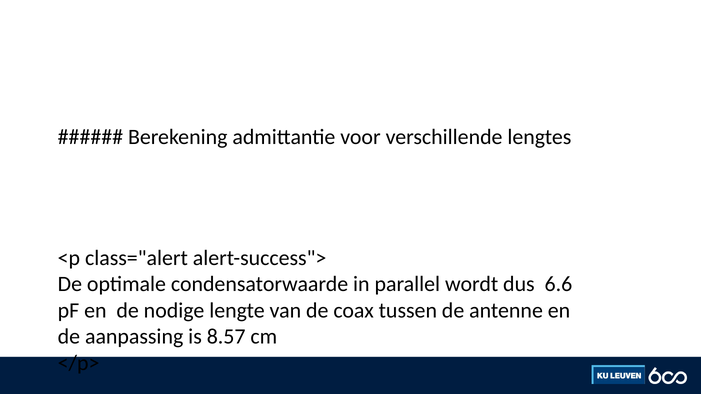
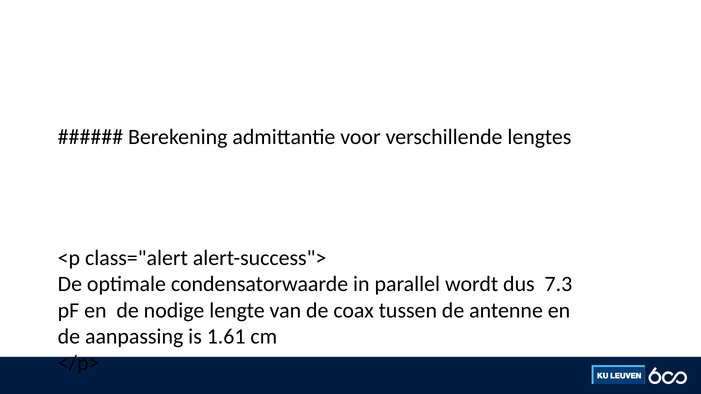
6.6: 6.6 -> 7.3
8.57: 8.57 -> 1.61
